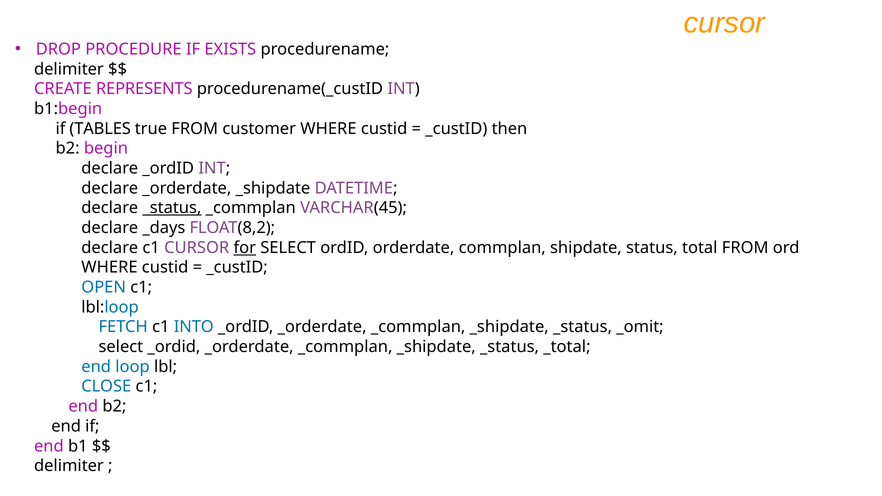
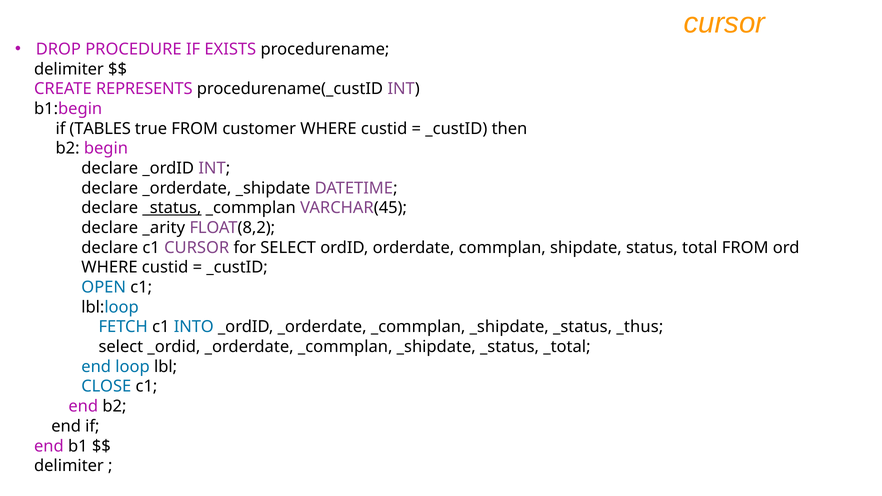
_days: _days -> _arity
for underline: present -> none
_omit: _omit -> _thus
